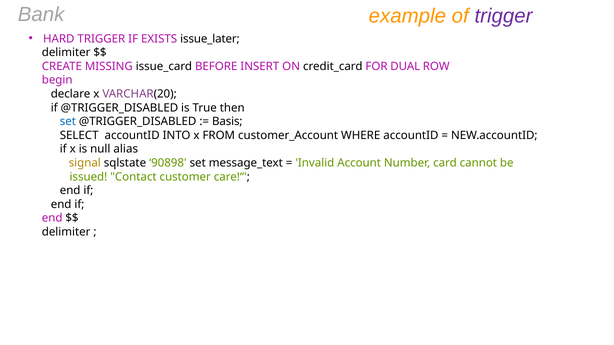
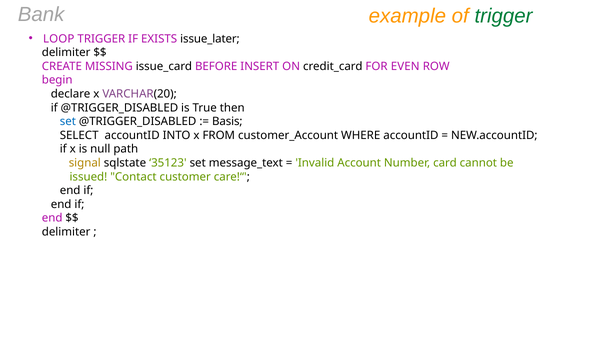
trigger at (504, 16) colour: purple -> green
HARD: HARD -> LOOP
DUAL: DUAL -> EVEN
alias: alias -> path
90898: 90898 -> 35123
